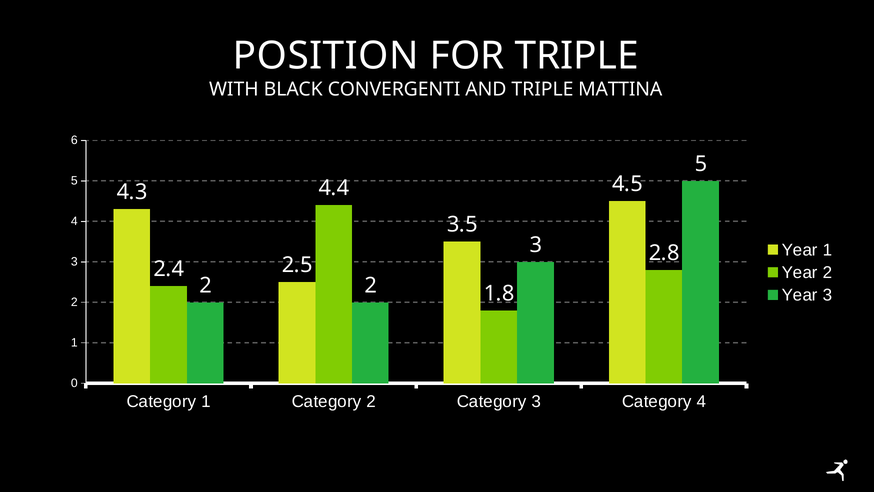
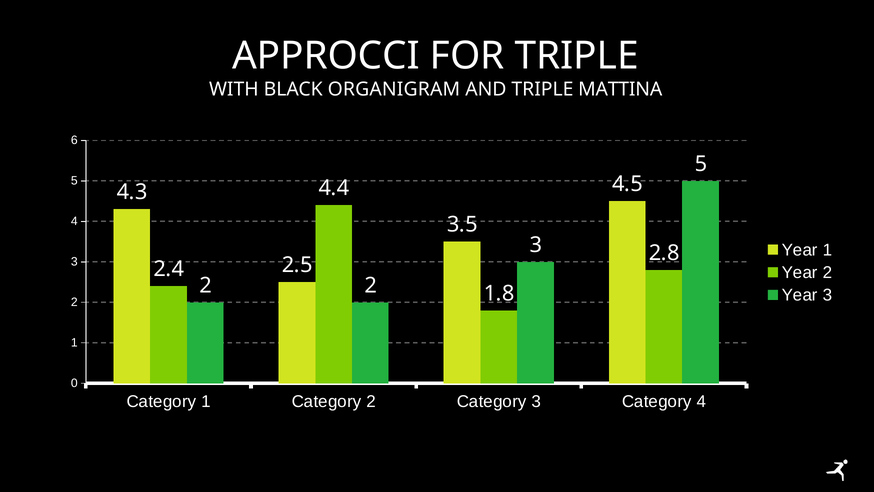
POSITION: POSITION -> APPROCCI
CONVERGENTI: CONVERGENTI -> ORGANIGRAM
